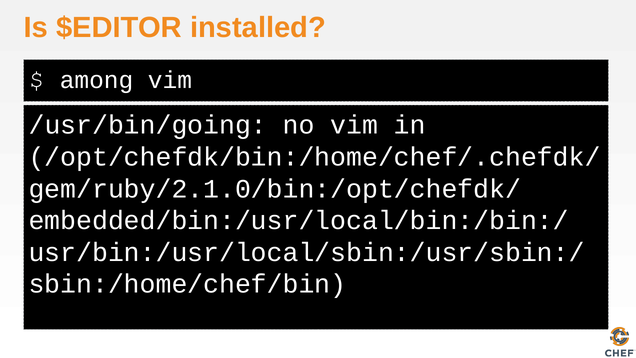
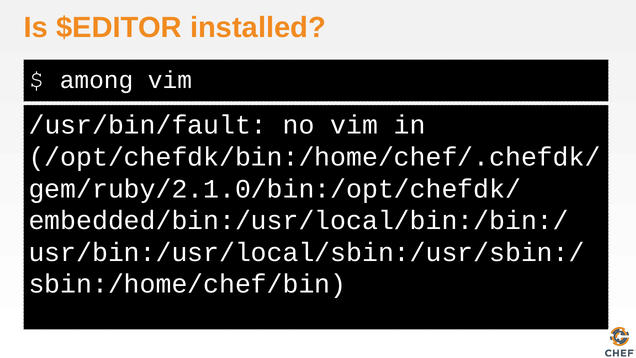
/usr/bin/going: /usr/bin/going -> /usr/bin/fault
